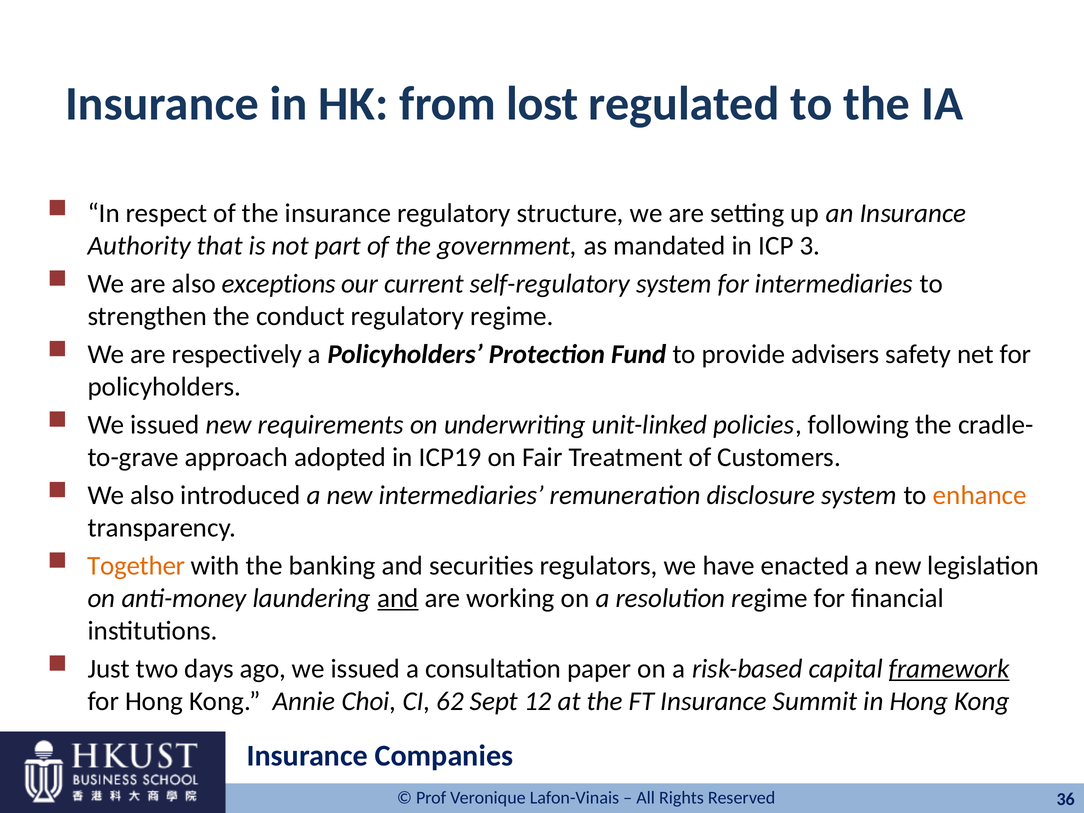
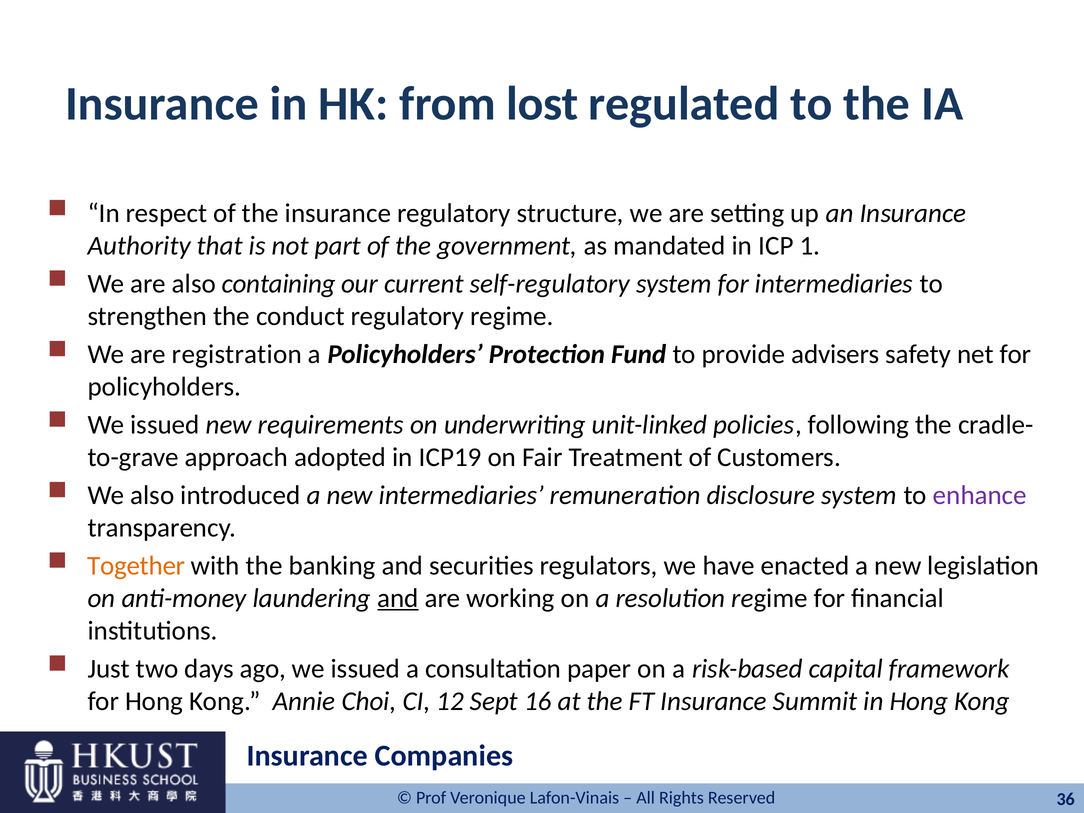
3: 3 -> 1
exceptions: exceptions -> containing
respectively: respectively -> registration
enhance colour: orange -> purple
framework underline: present -> none
62: 62 -> 12
12: 12 -> 16
